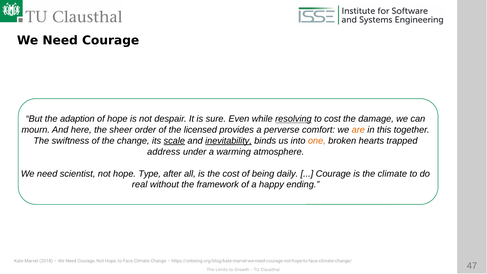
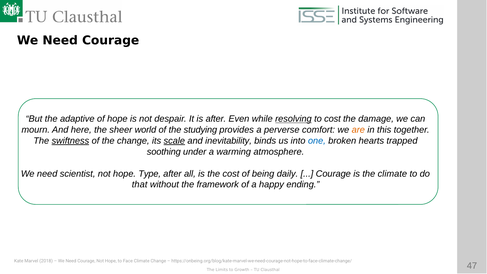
adaption: adaption -> adaptive
is sure: sure -> after
order: order -> world
licensed: licensed -> studying
swiftness underline: none -> present
inevitability underline: present -> none
one colour: orange -> blue
address: address -> soothing
real: real -> that
